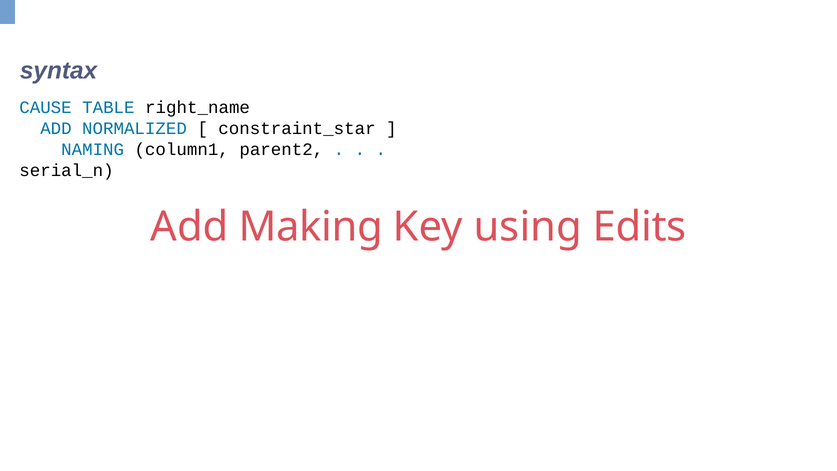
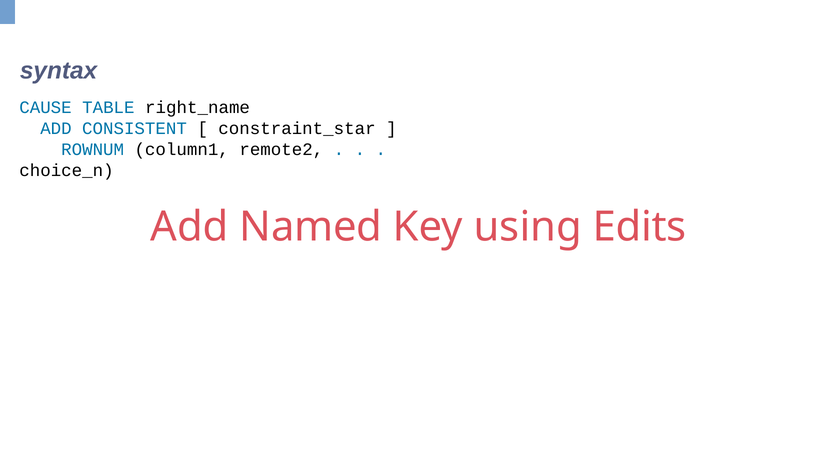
NORMALIZED: NORMALIZED -> CONSISTENT
NAMING: NAMING -> ROWNUM
parent2: parent2 -> remote2
serial_n: serial_n -> choice_n
Making: Making -> Named
